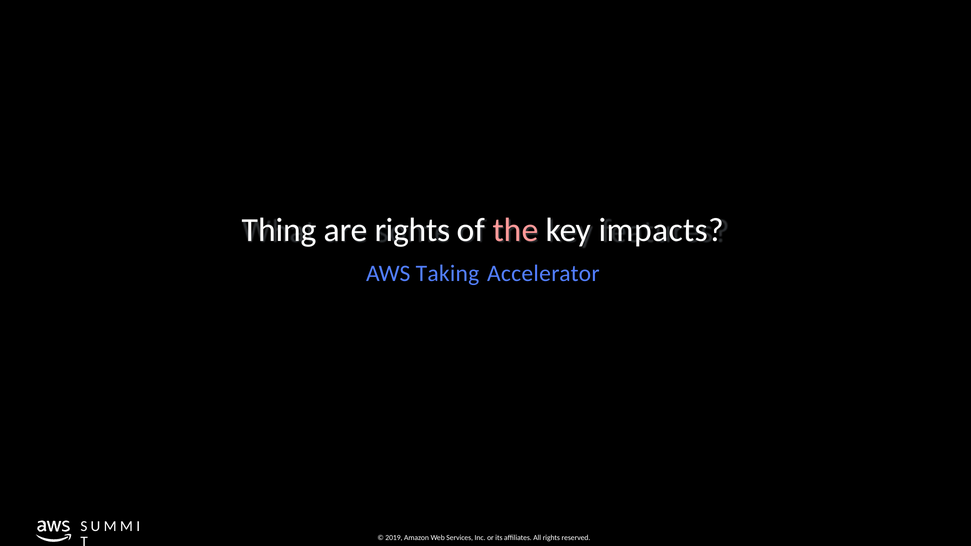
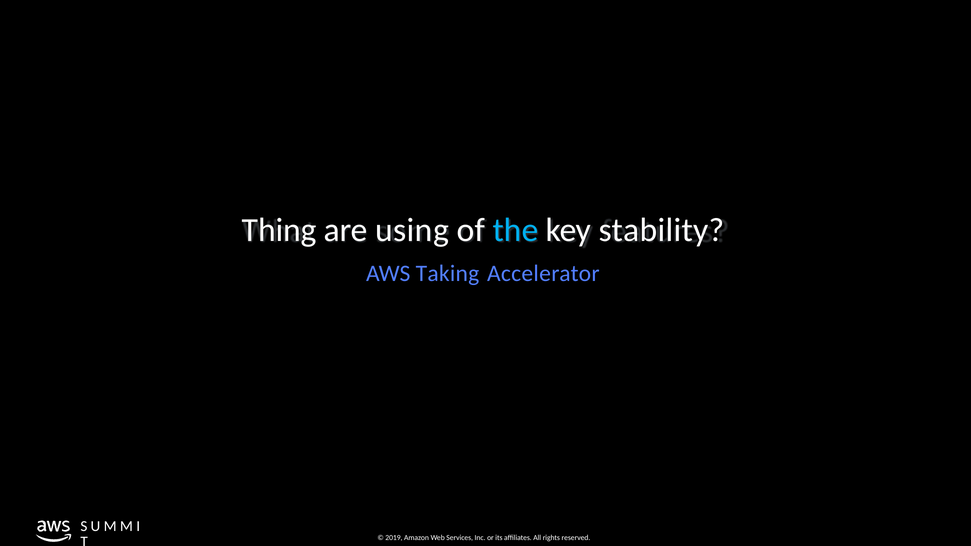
are rights: rights -> using
the colour: pink -> light blue
impacts: impacts -> stability
